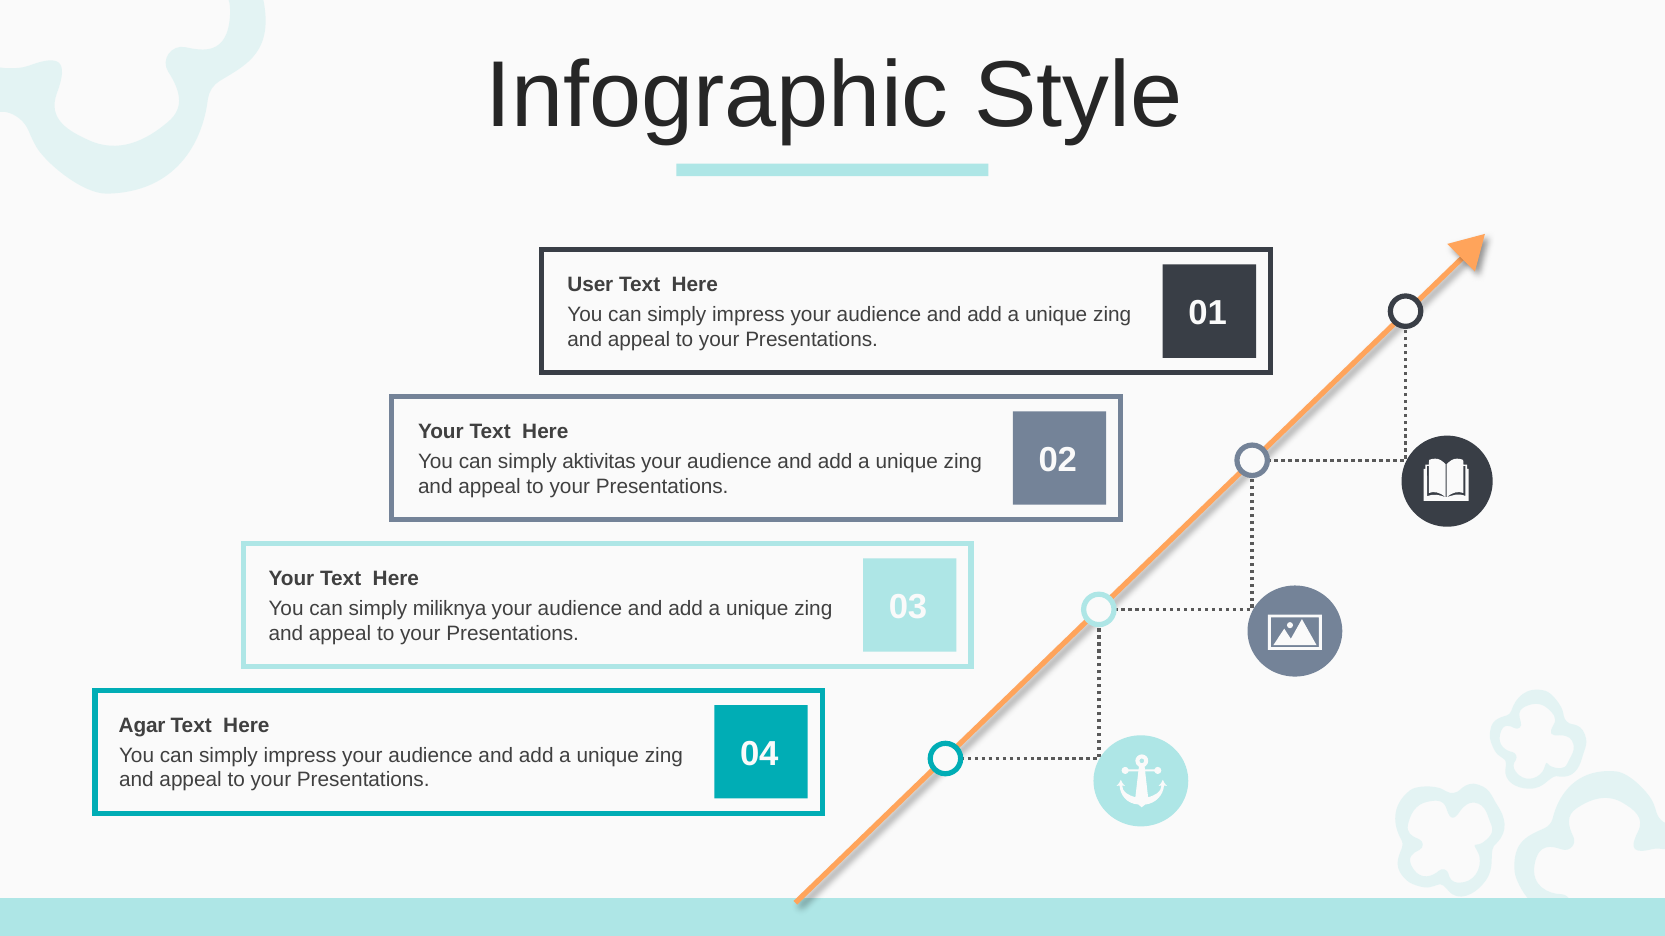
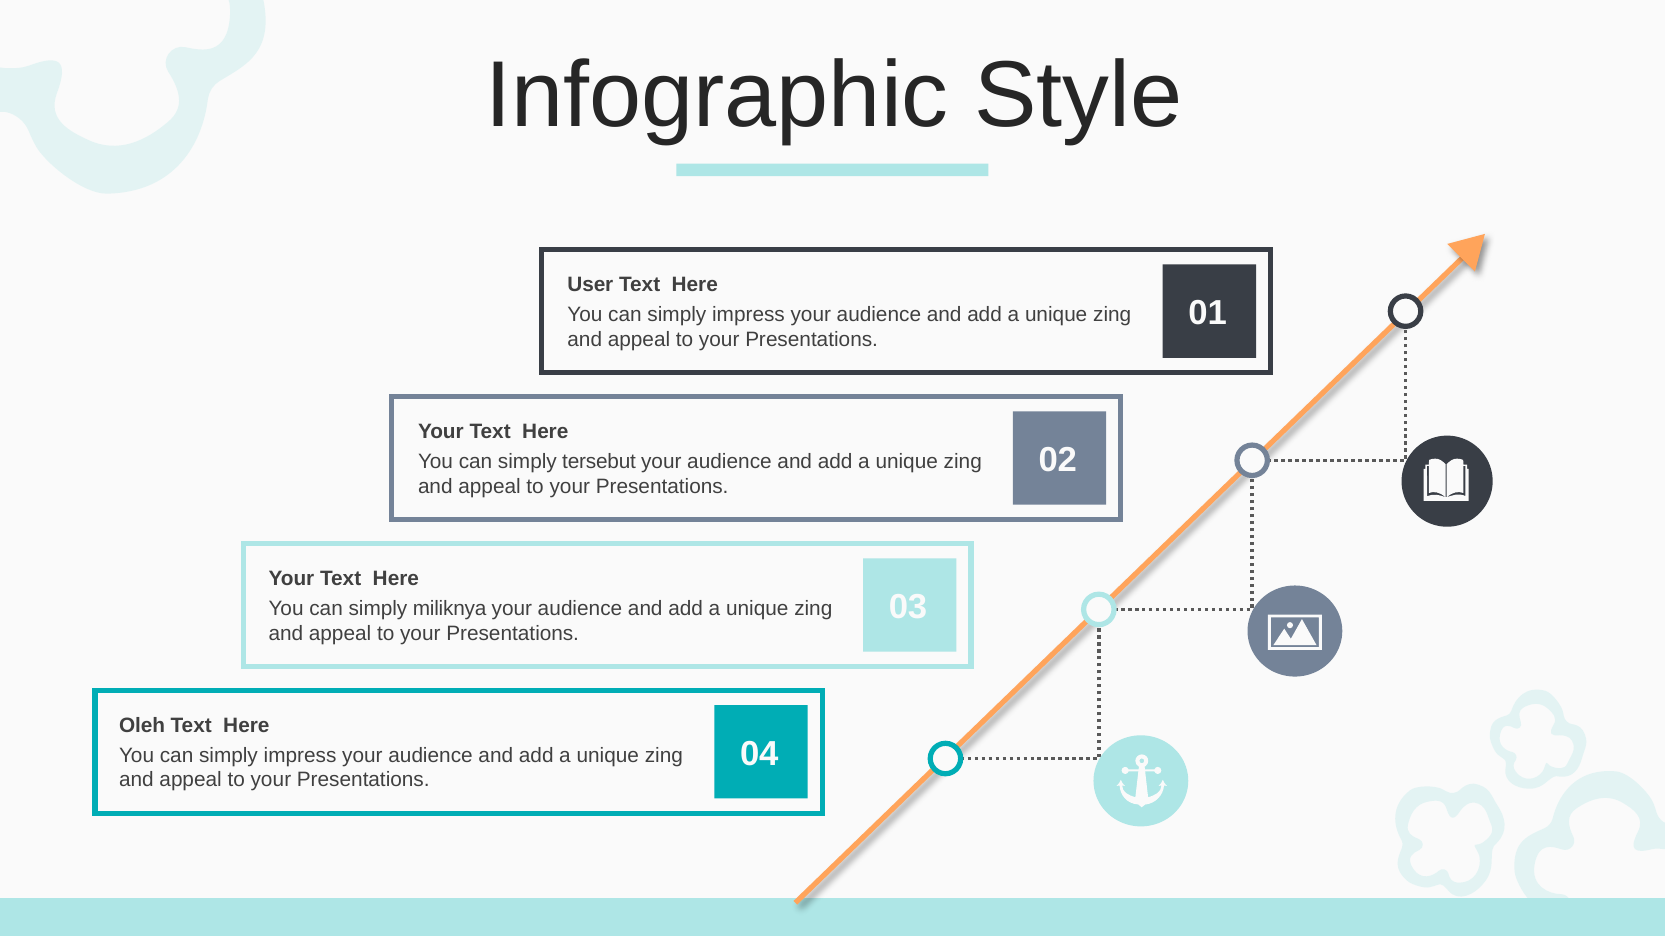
aktivitas: aktivitas -> tersebut
Agar: Agar -> Oleh
